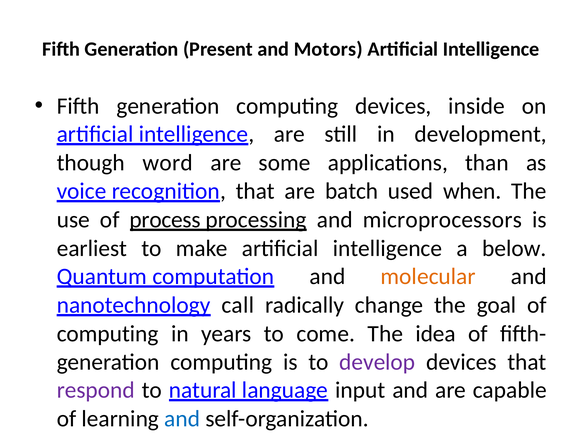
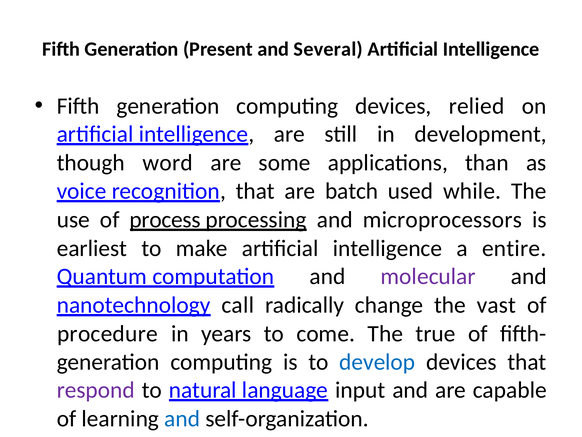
Motors: Motors -> Several
inside: inside -> relied
when: when -> while
below: below -> entire
molecular colour: orange -> purple
goal: goal -> vast
computing at (108, 333): computing -> procedure
idea: idea -> true
develop colour: purple -> blue
